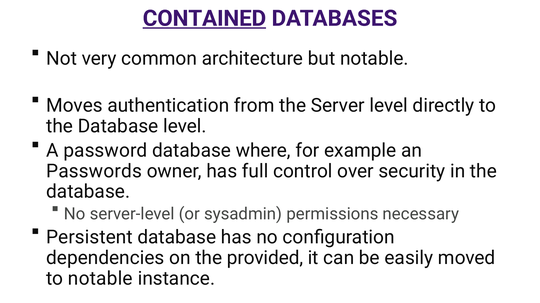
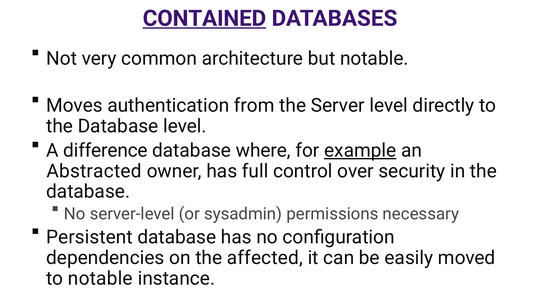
password: password -> difference
example underline: none -> present
Passwords: Passwords -> Abstracted
provided: provided -> affected
